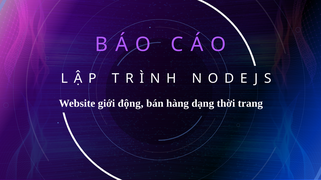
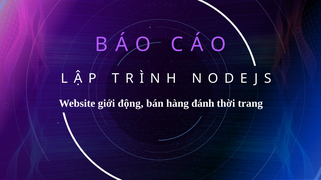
dạng: dạng -> đánh
